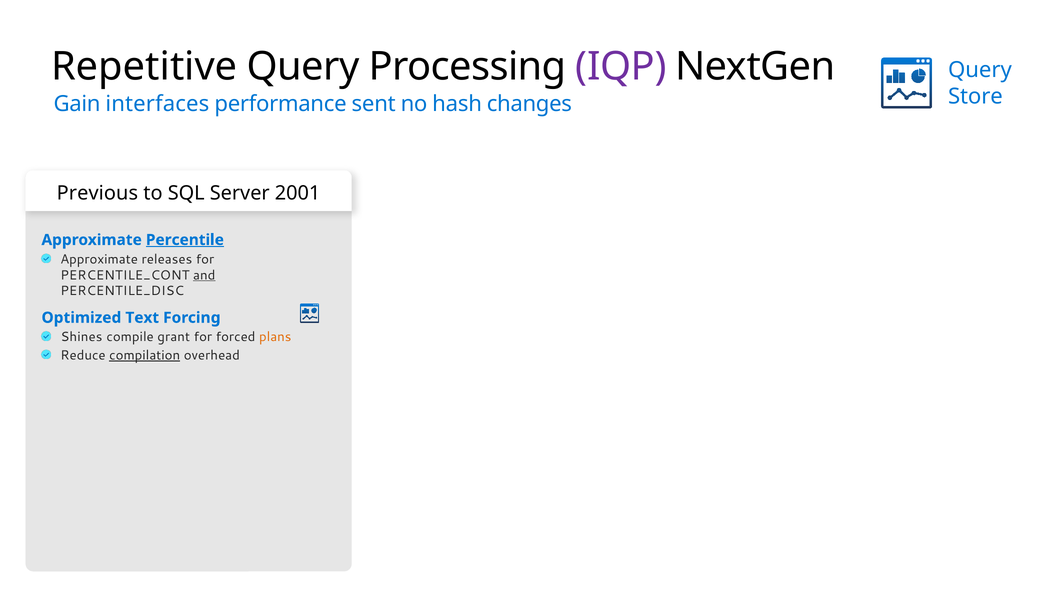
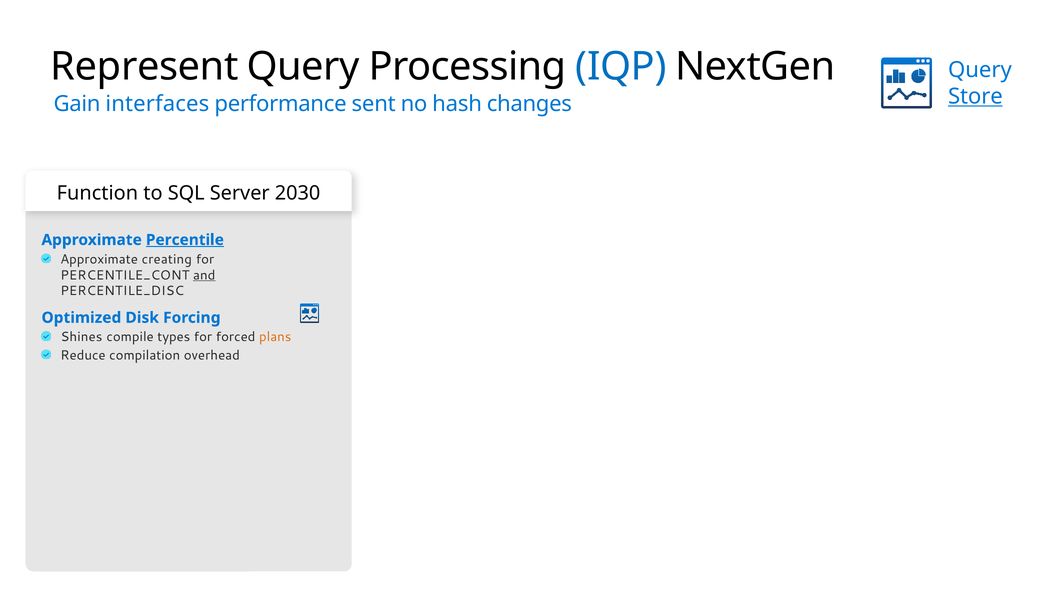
Repetitive: Repetitive -> Represent
IQP colour: purple -> blue
Store underline: none -> present
Previous: Previous -> Function
2001: 2001 -> 2030
releases: releases -> creating
Text: Text -> Disk
grant: grant -> types
compilation underline: present -> none
